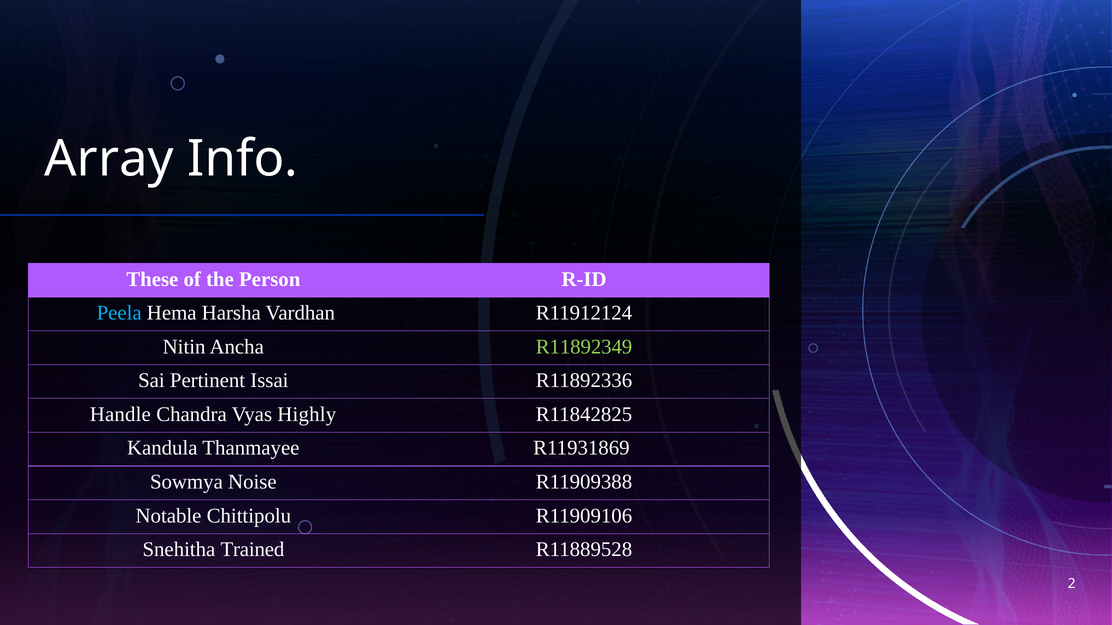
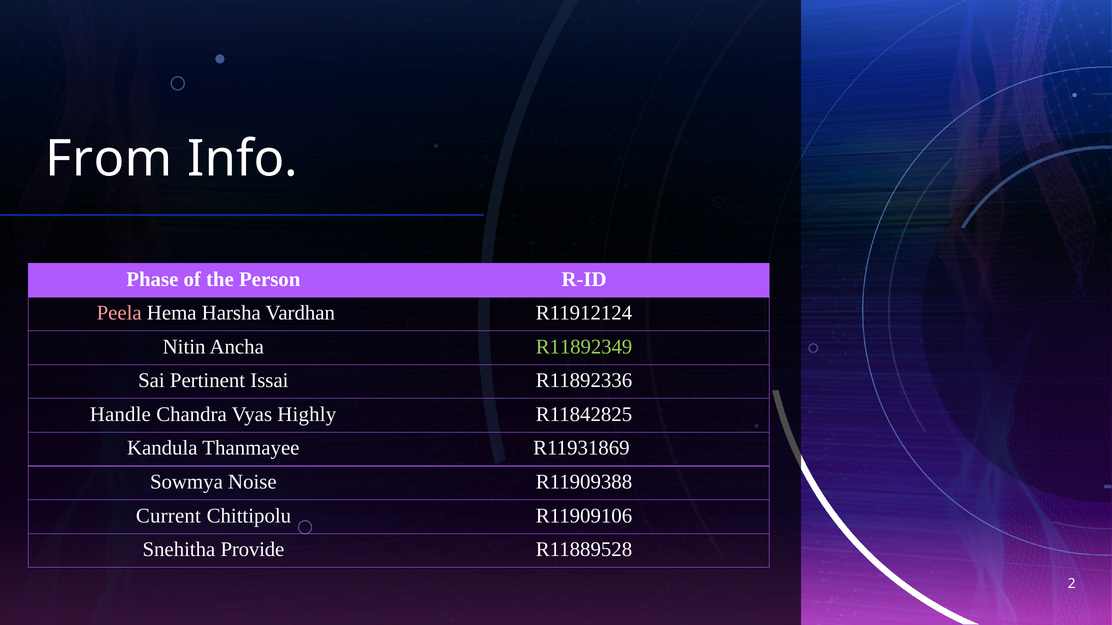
Array: Array -> From
These: These -> Phase
Peela colour: light blue -> pink
Notable: Notable -> Current
Trained: Trained -> Provide
